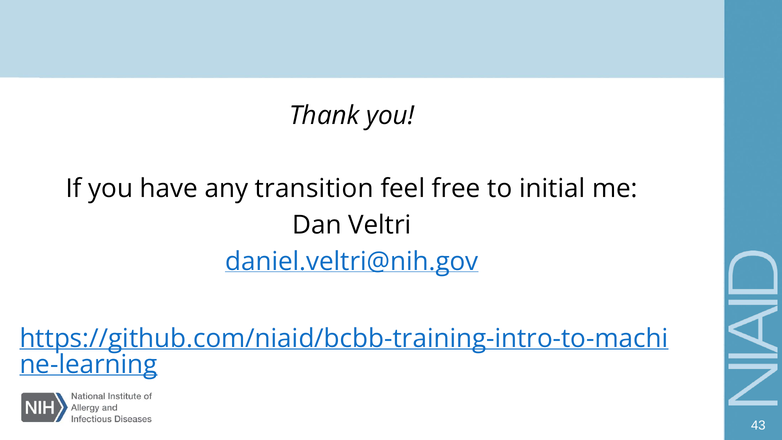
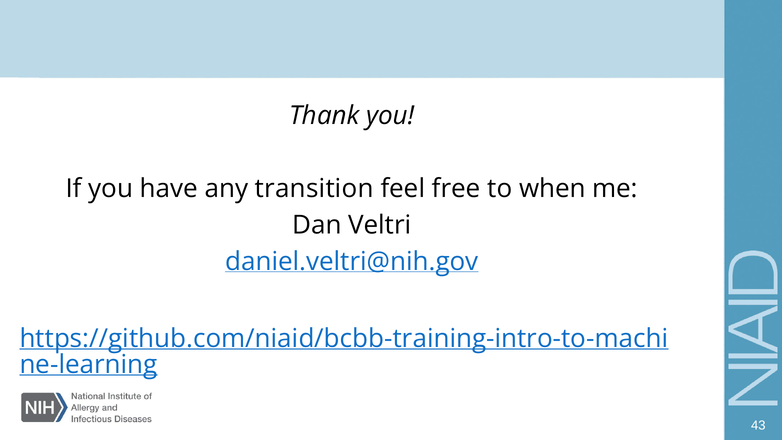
initial: initial -> when
